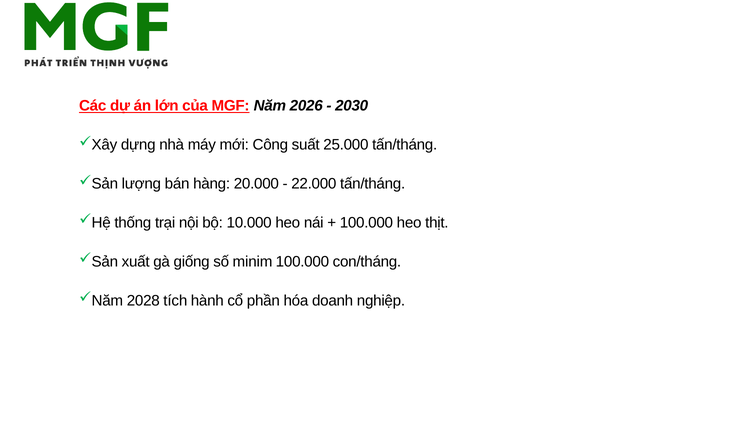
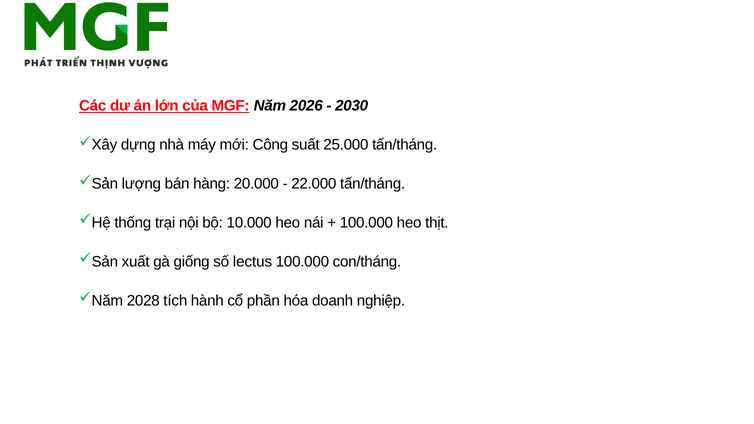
minim: minim -> lectus
